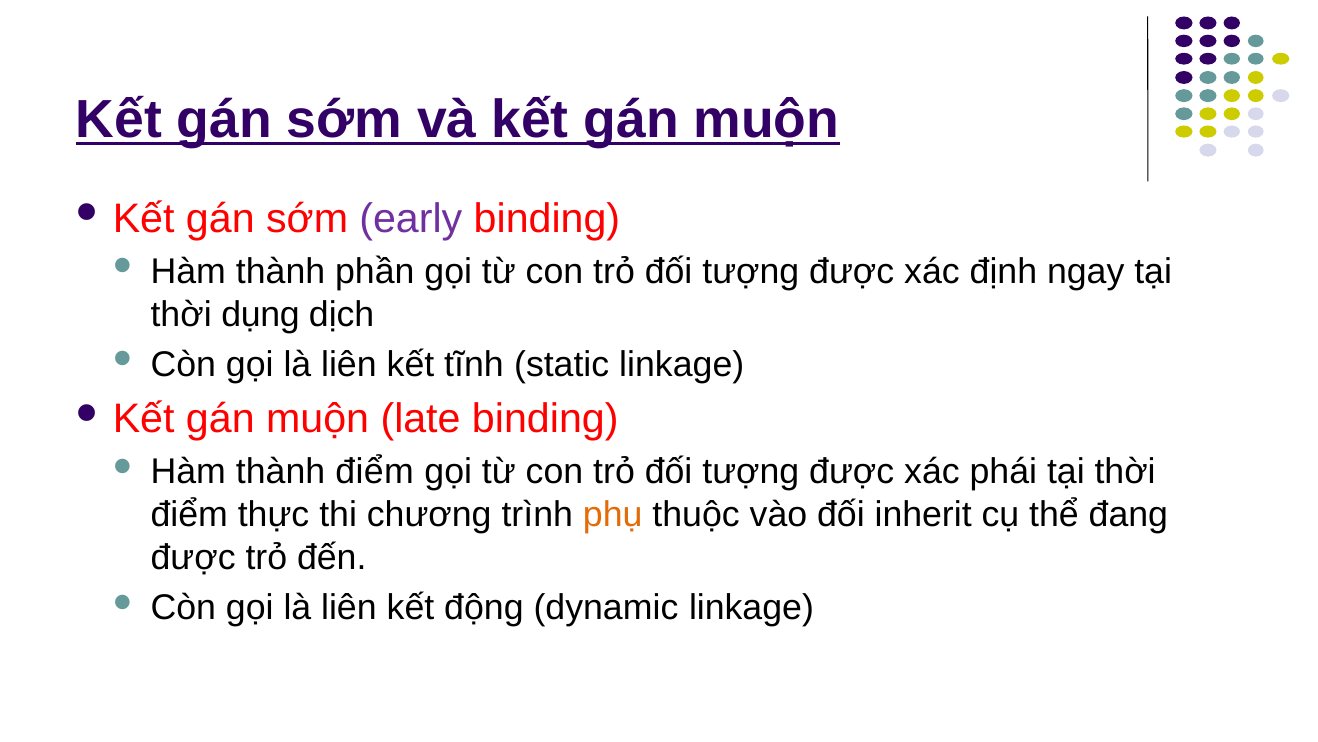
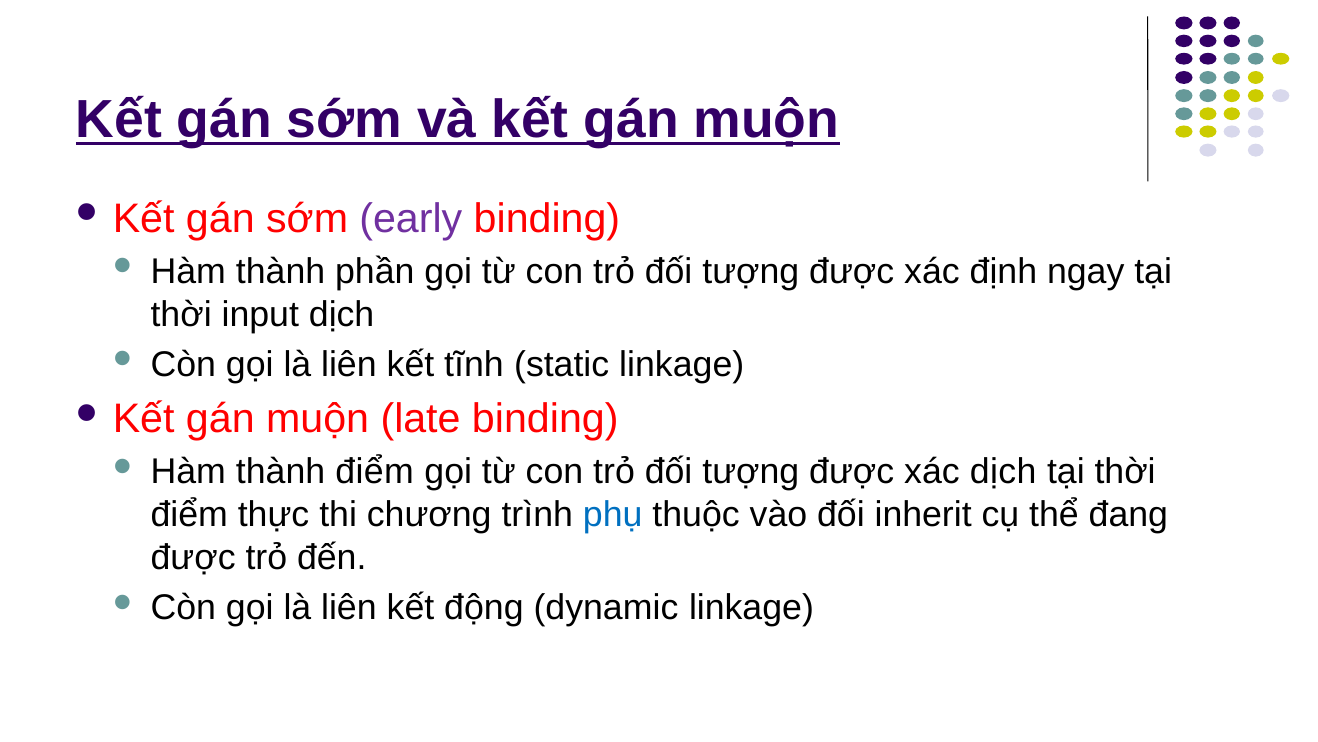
dụng: dụng -> input
xác phái: phái -> dịch
phụ colour: orange -> blue
